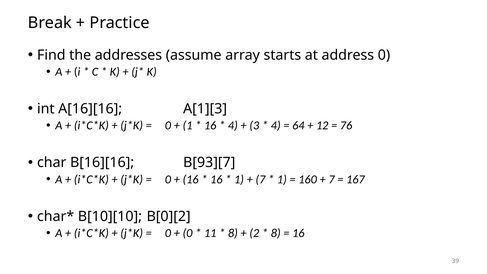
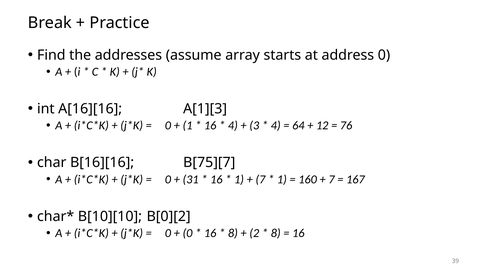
B[93][7: B[93][7 -> B[75][7
16 at (191, 179): 16 -> 31
11 at (210, 233): 11 -> 16
